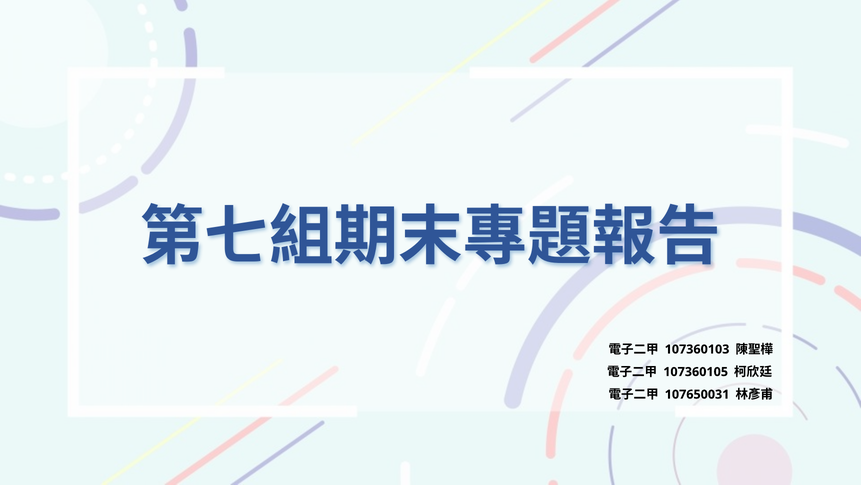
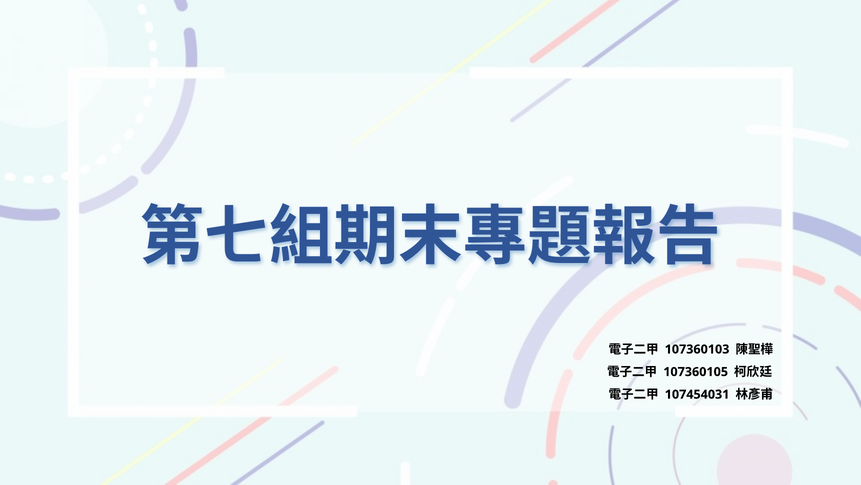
107650031: 107650031 -> 107454031
